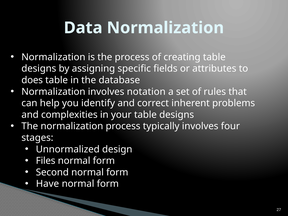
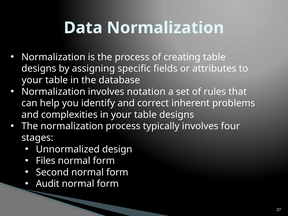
does at (32, 80): does -> your
Have: Have -> Audit
